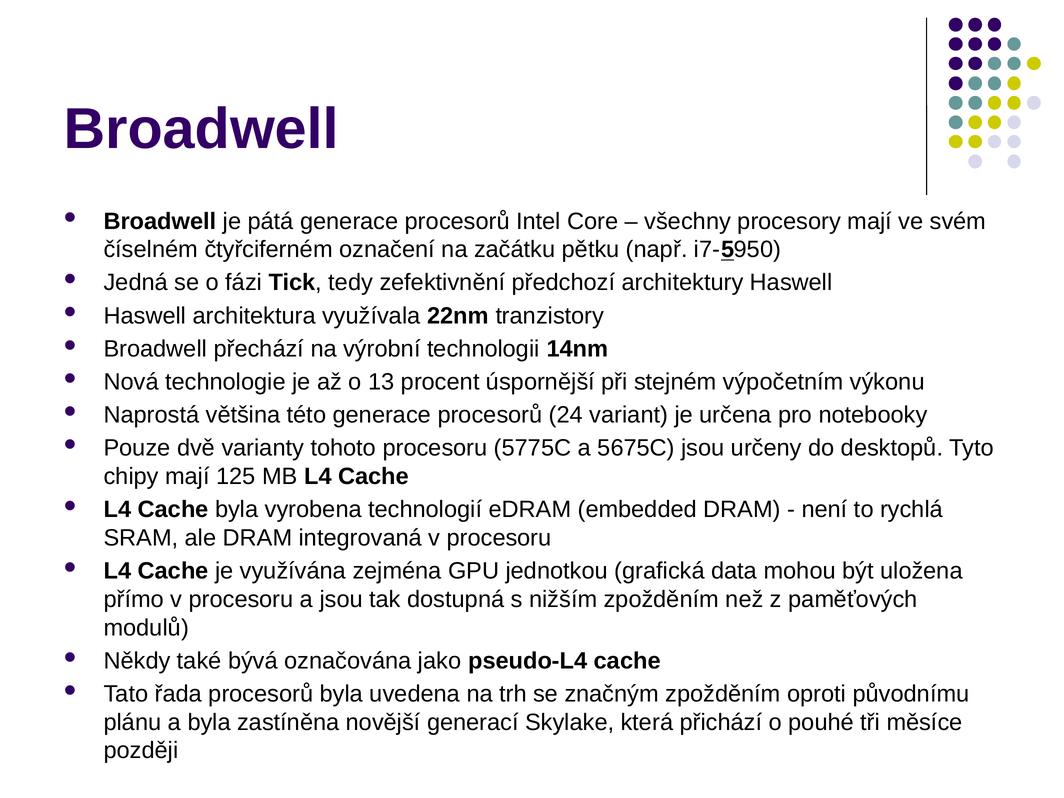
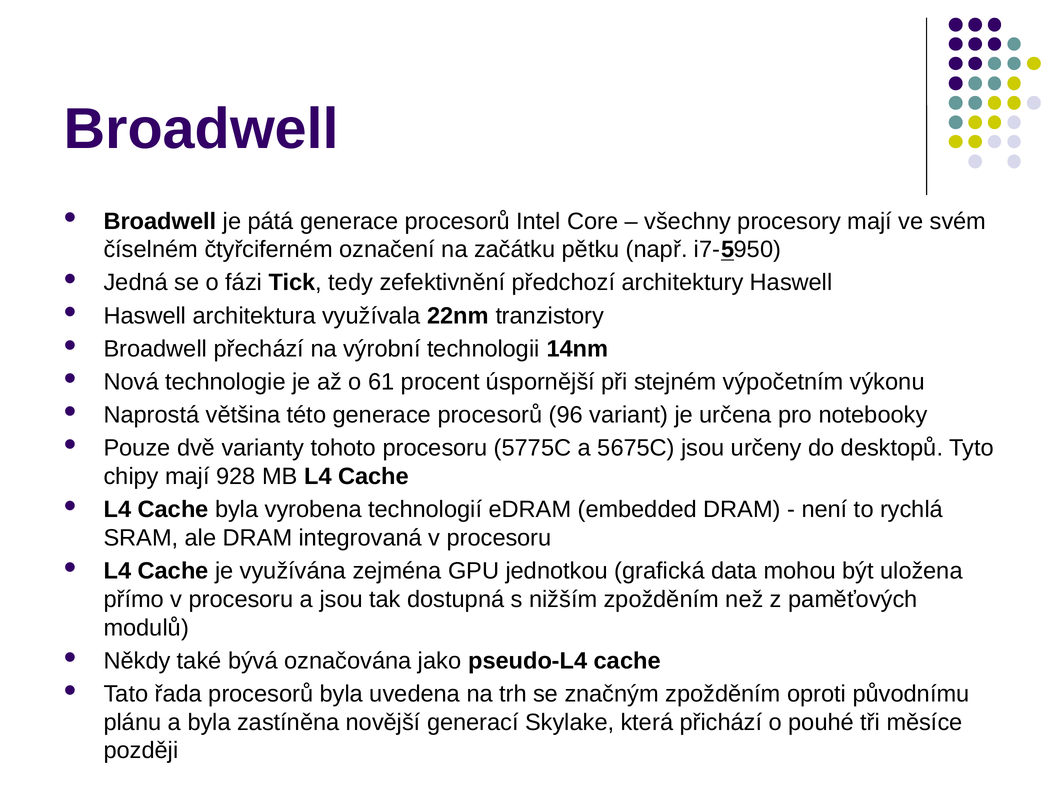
13: 13 -> 61
24: 24 -> 96
125: 125 -> 928
